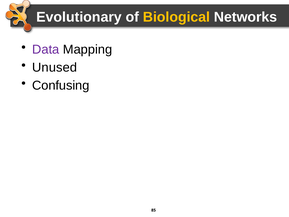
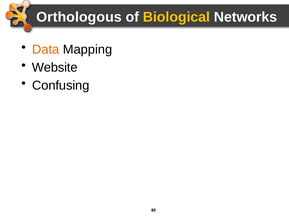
Evolutionary: Evolutionary -> Orthologous
Data colour: purple -> orange
Unused: Unused -> Website
